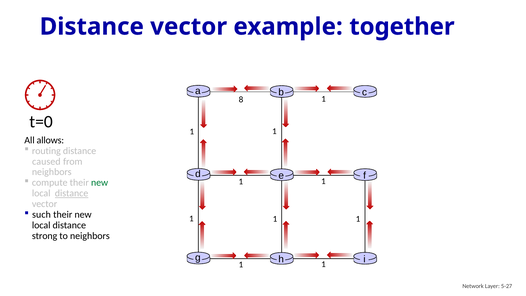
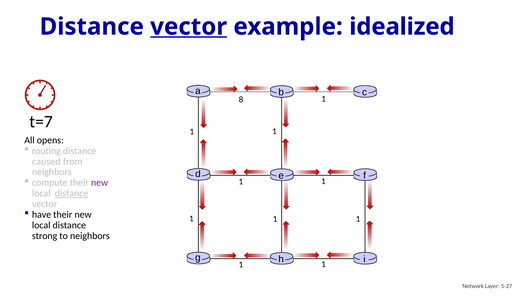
vector at (189, 27) underline: none -> present
together: together -> idealized
t=0: t=0 -> t=7
allows: allows -> opens
new at (100, 183) colour: green -> purple
such: such -> have
